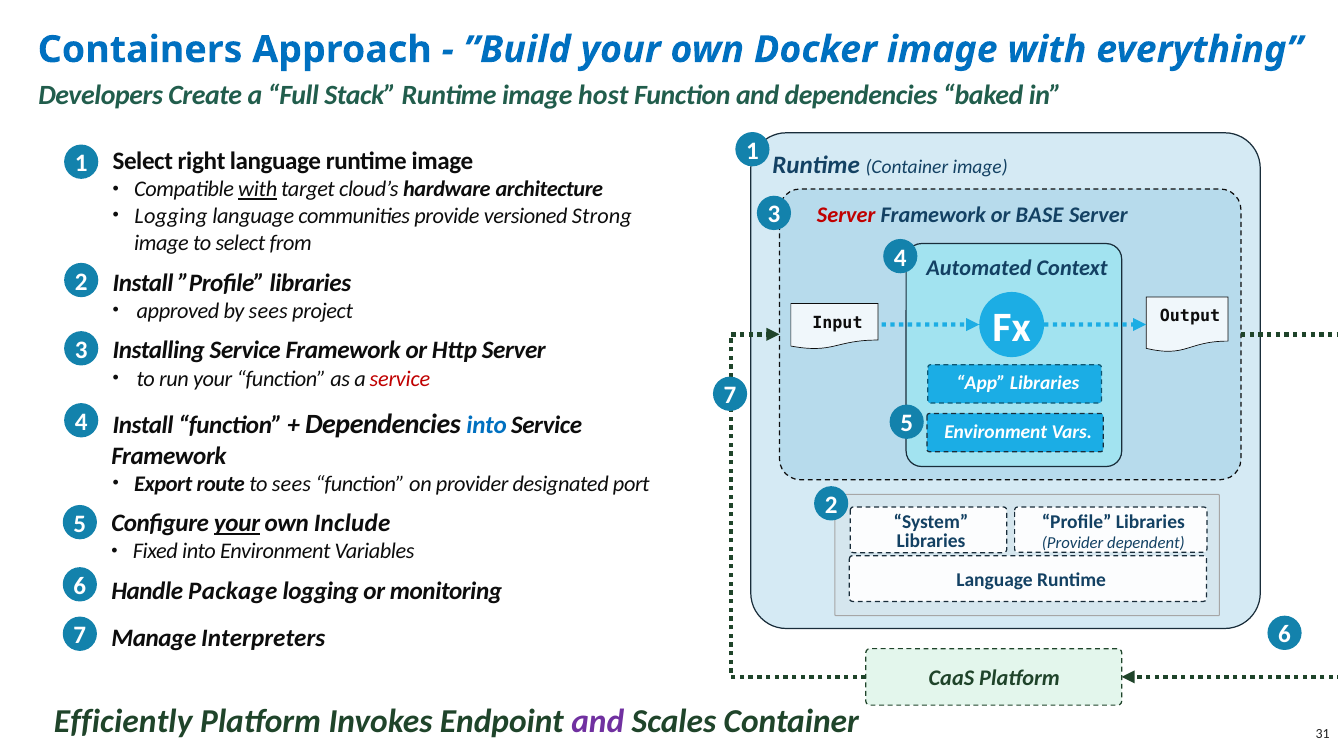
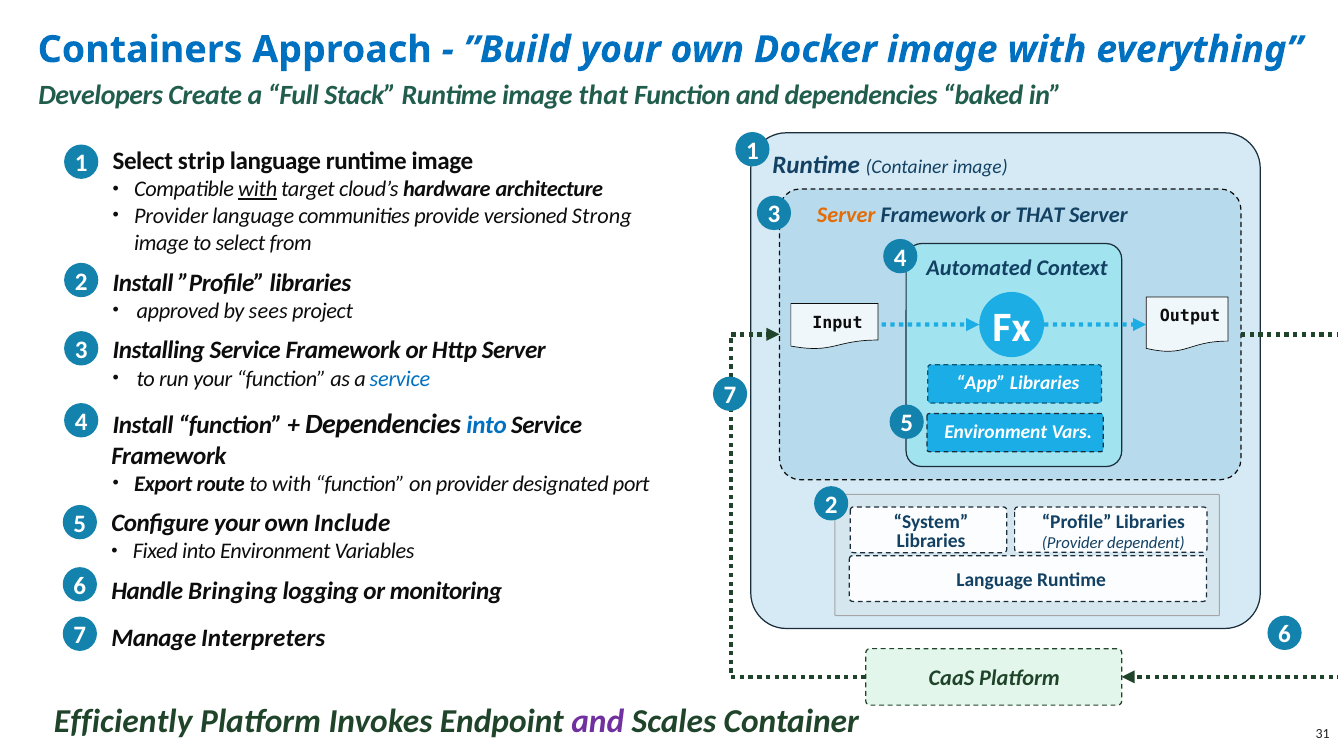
image host: host -> that
right: right -> strip
Server at (846, 215) colour: red -> orange
or BASE: BASE -> THAT
Logging at (171, 216): Logging -> Provider
service at (400, 379) colour: red -> blue
to sees: sees -> with
your at (237, 524) underline: present -> none
Package: Package -> Bringing
